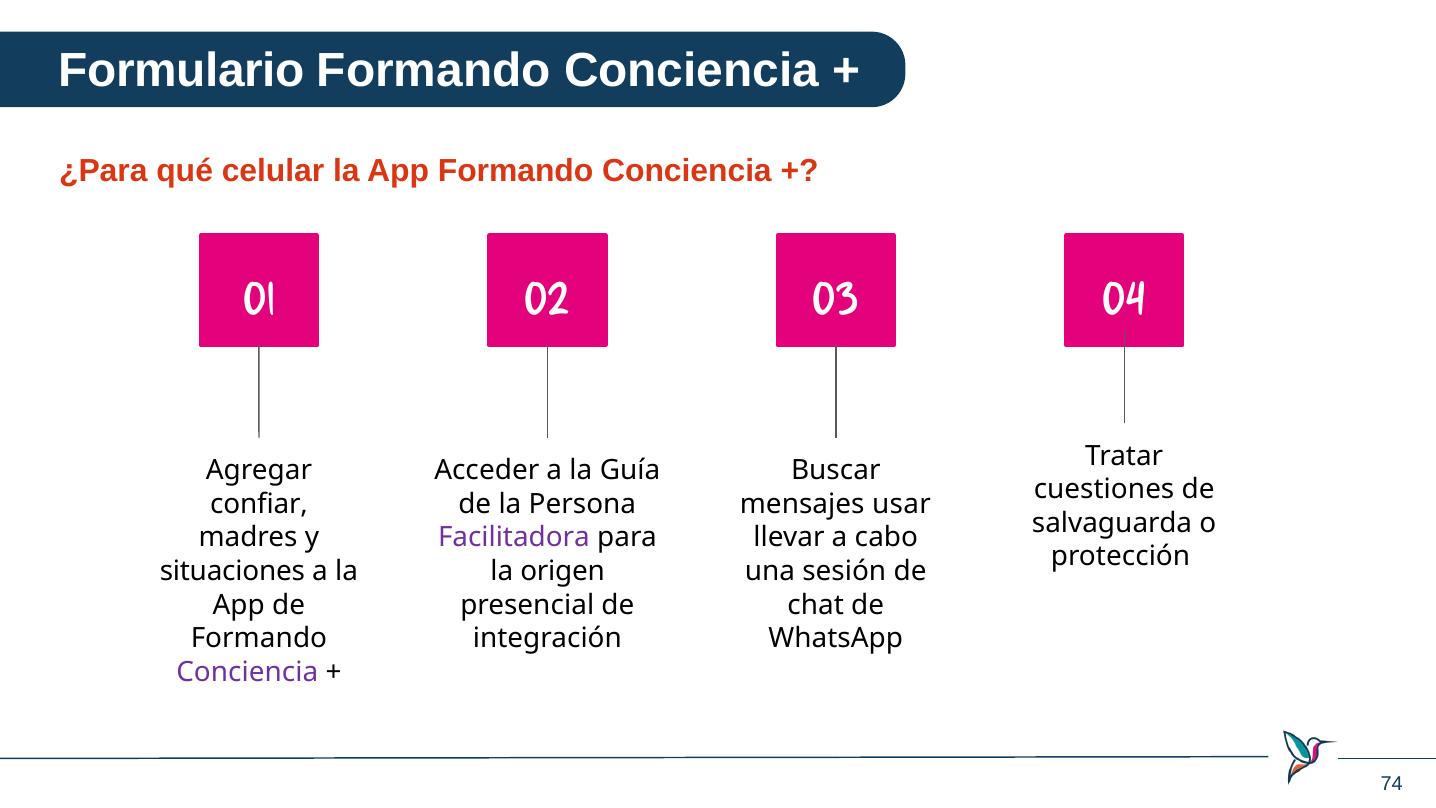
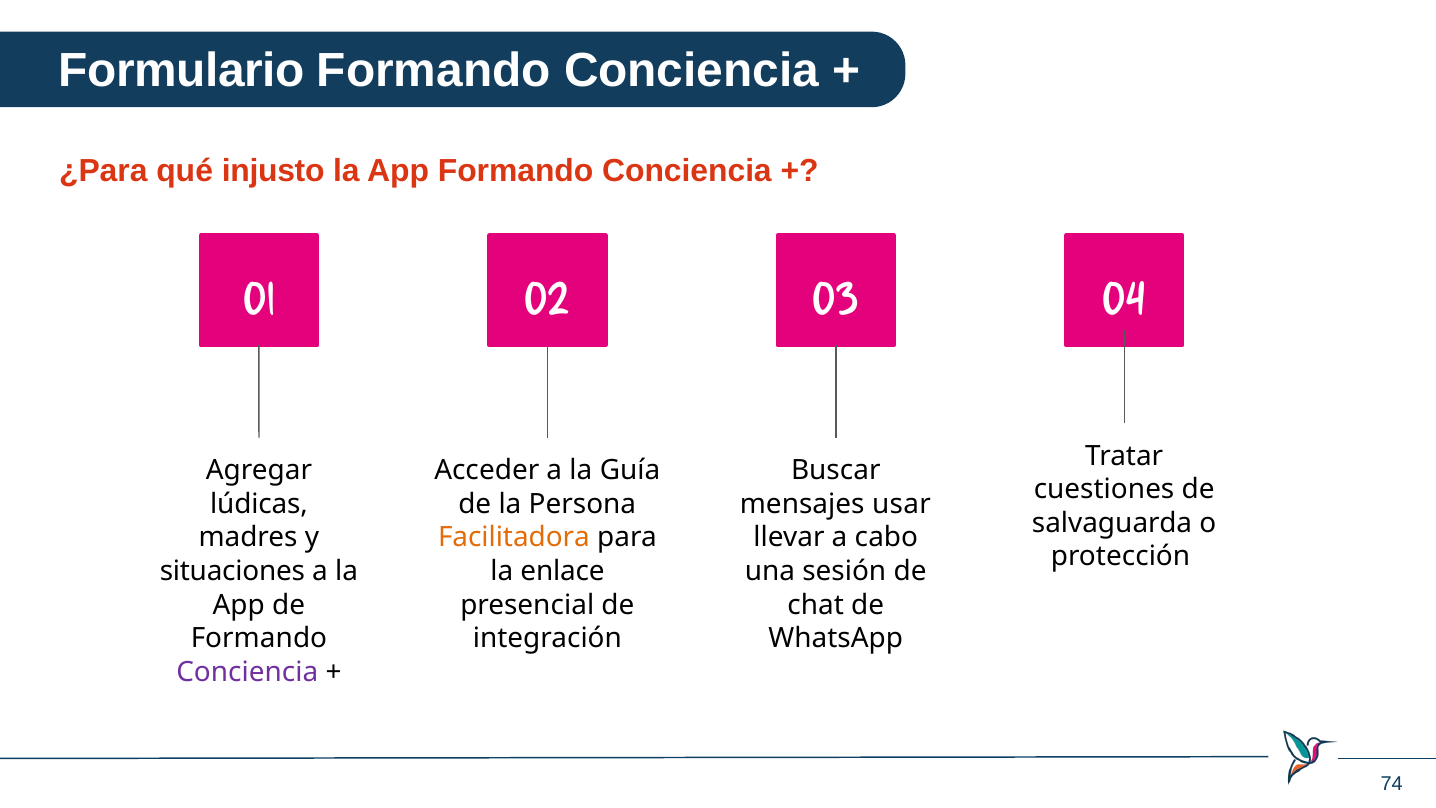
celular: celular -> injusto
confiar: confiar -> lúdicas
Facilitadora colour: purple -> orange
origen: origen -> enlace
